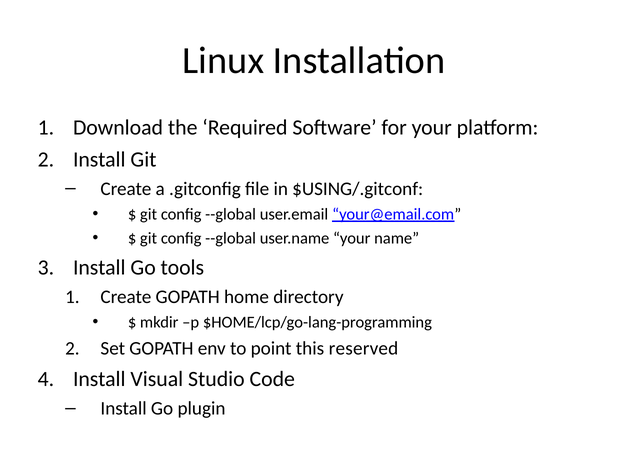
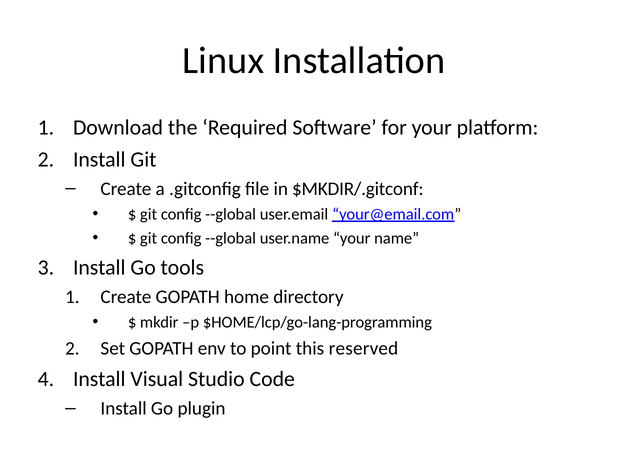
$USING/.gitconf: $USING/.gitconf -> $MKDIR/.gitconf
